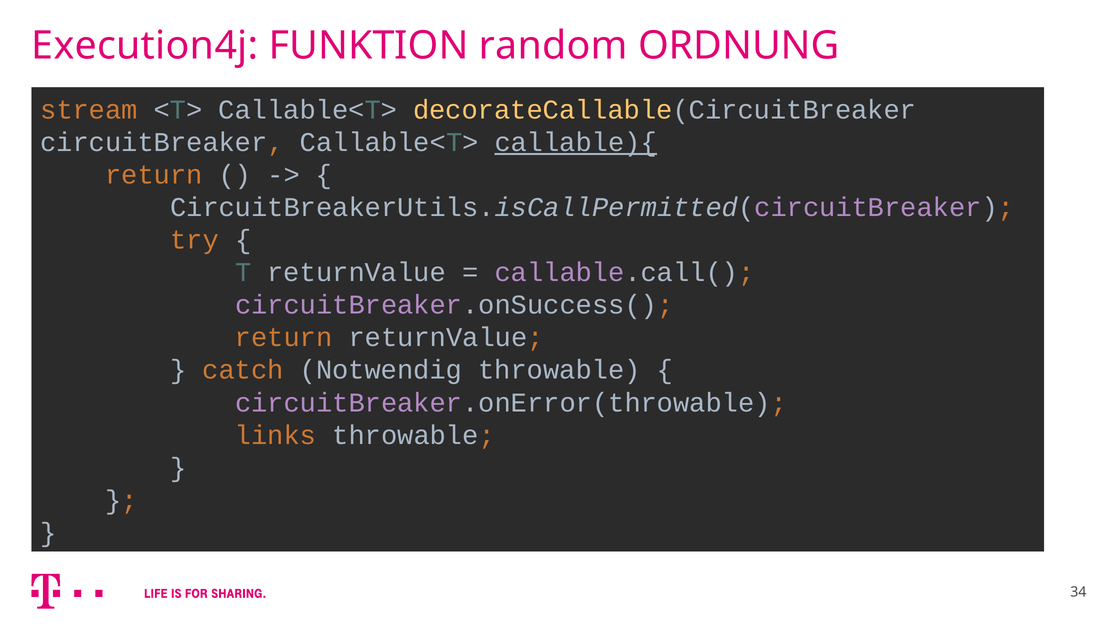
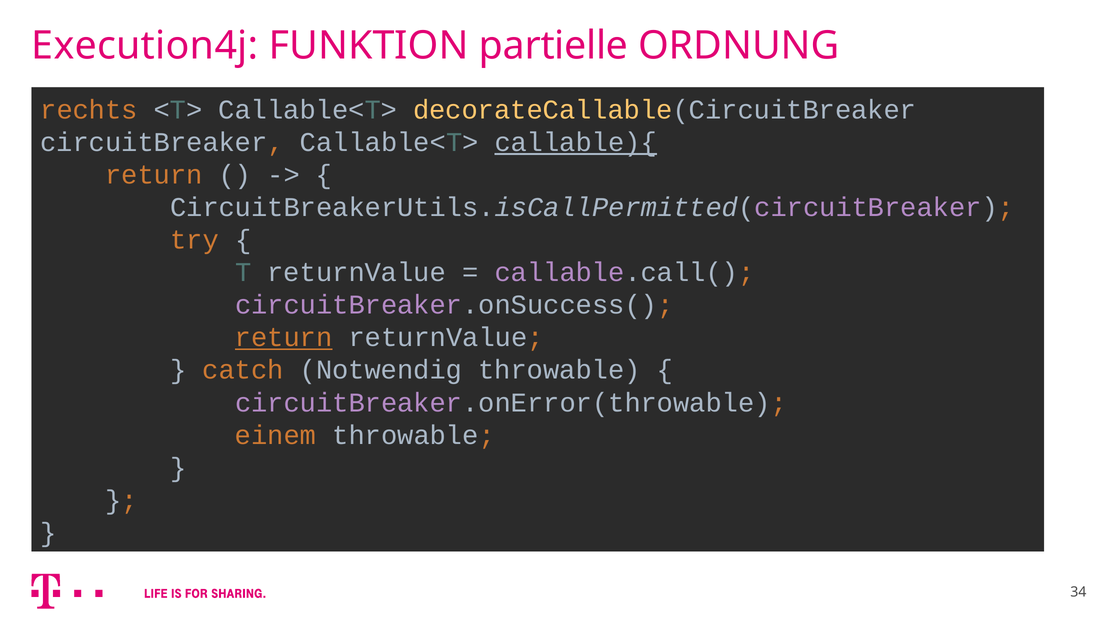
random: random -> partielle
stream: stream -> rechts
return at (284, 337) underline: none -> present
links: links -> einem
